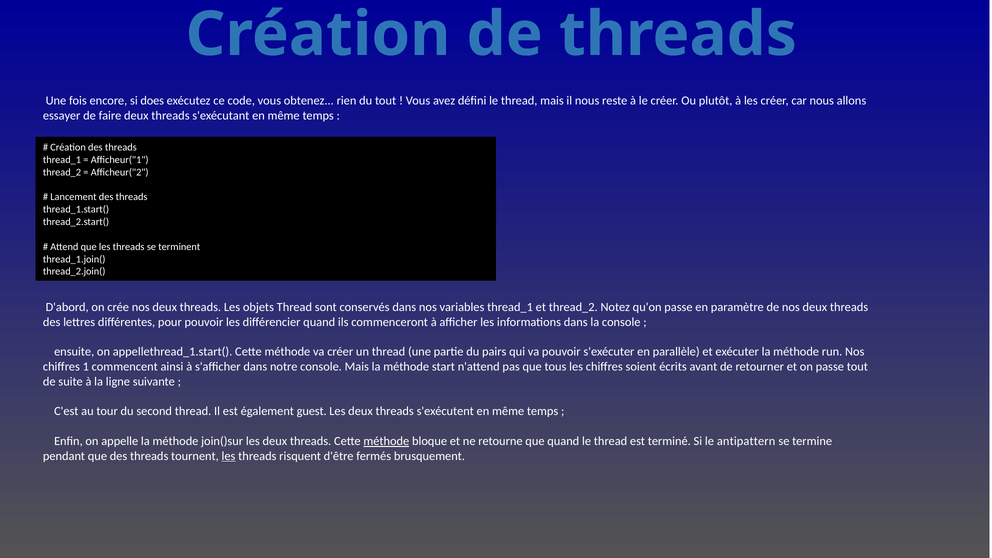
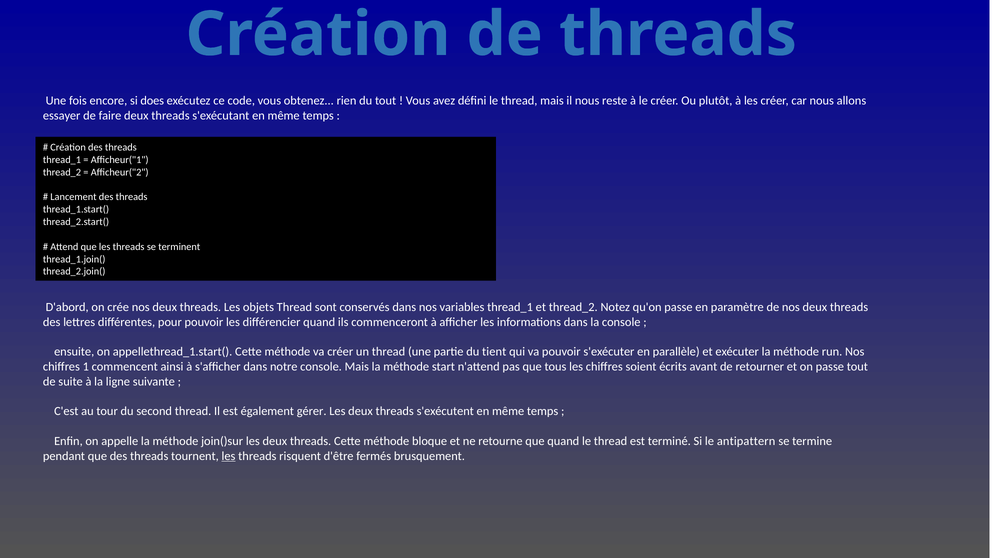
pairs: pairs -> tient
guest: guest -> gérer
méthode at (386, 441) underline: present -> none
